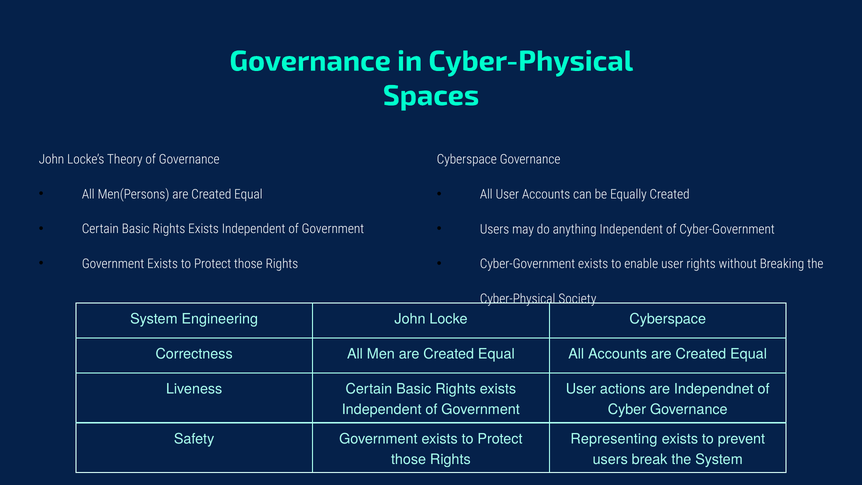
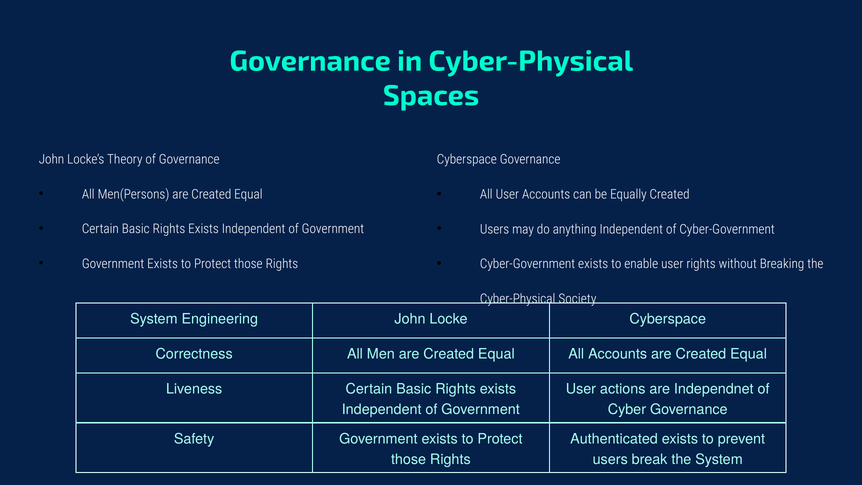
Representing: Representing -> Authenticated
